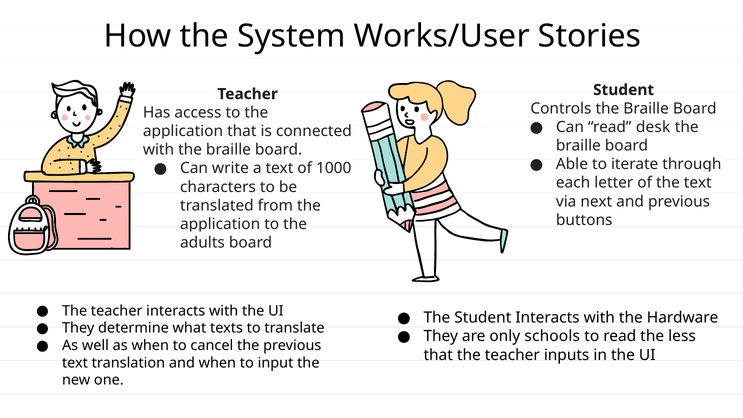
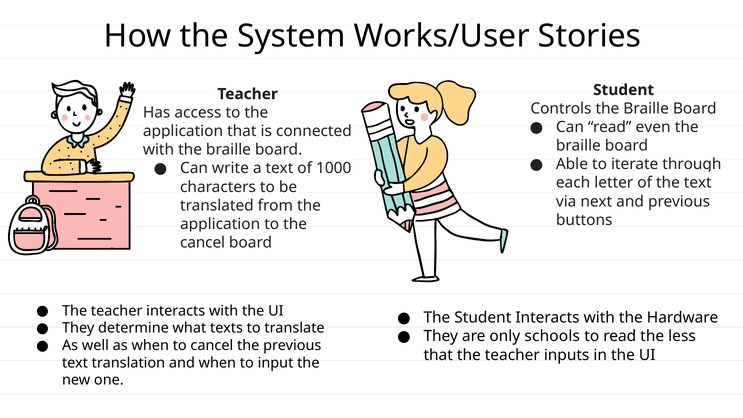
desk: desk -> even
adults at (202, 243): adults -> cancel
